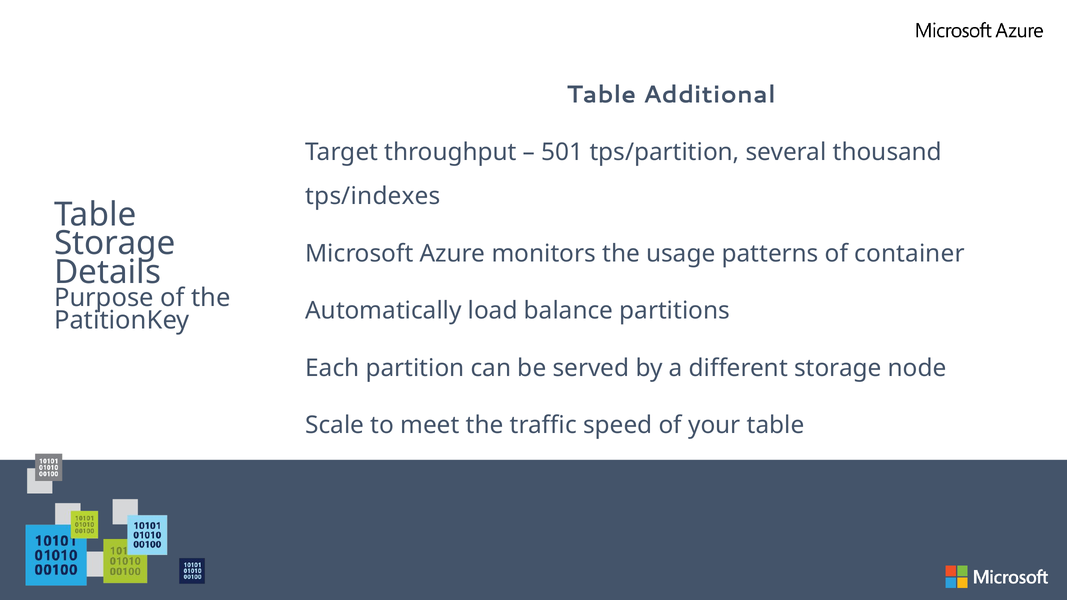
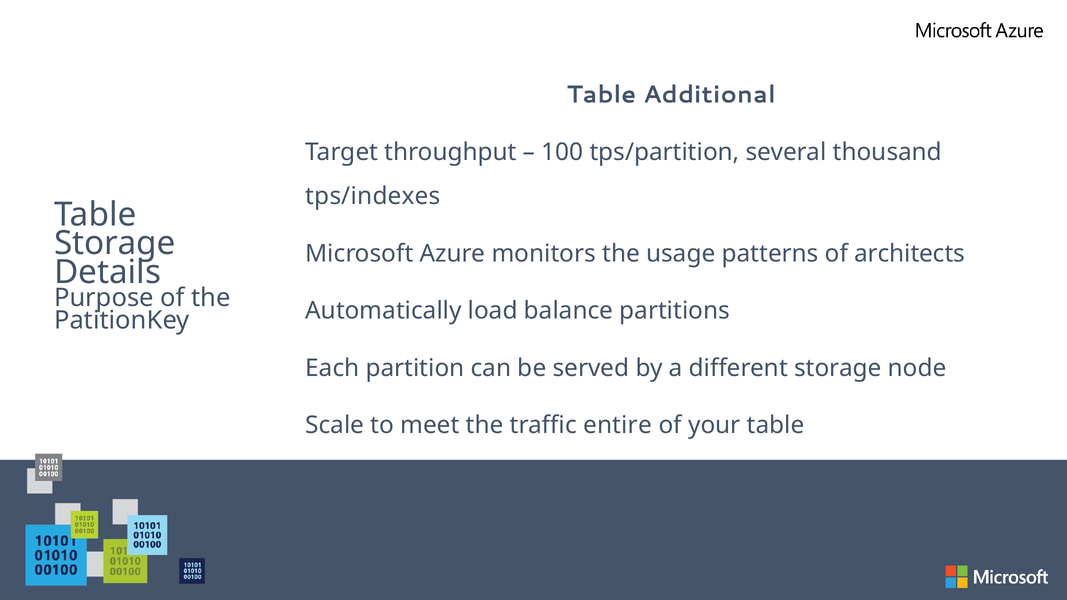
501: 501 -> 100
container: container -> architects
speed: speed -> entire
